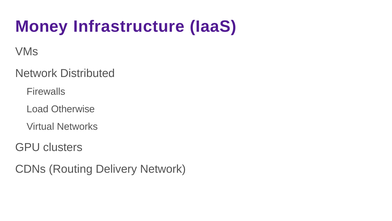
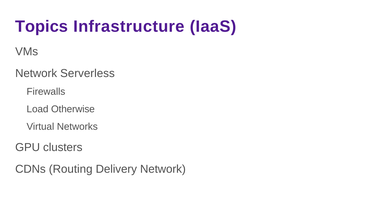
Money: Money -> Topics
Distributed: Distributed -> Serverless
